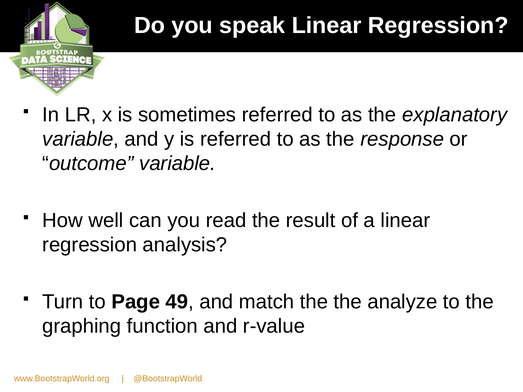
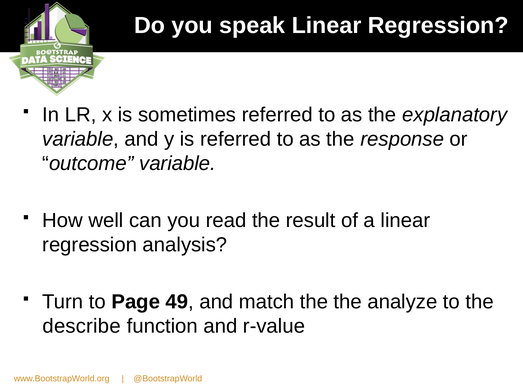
graphing: graphing -> describe
